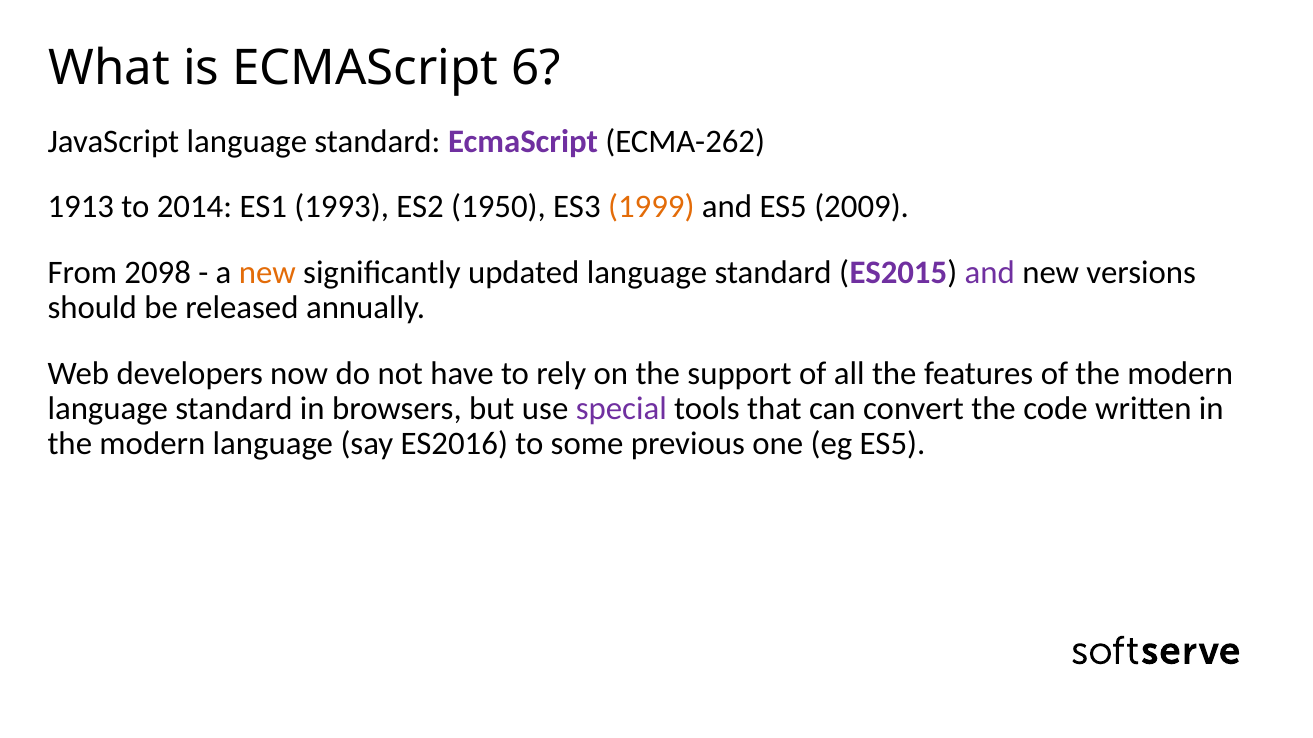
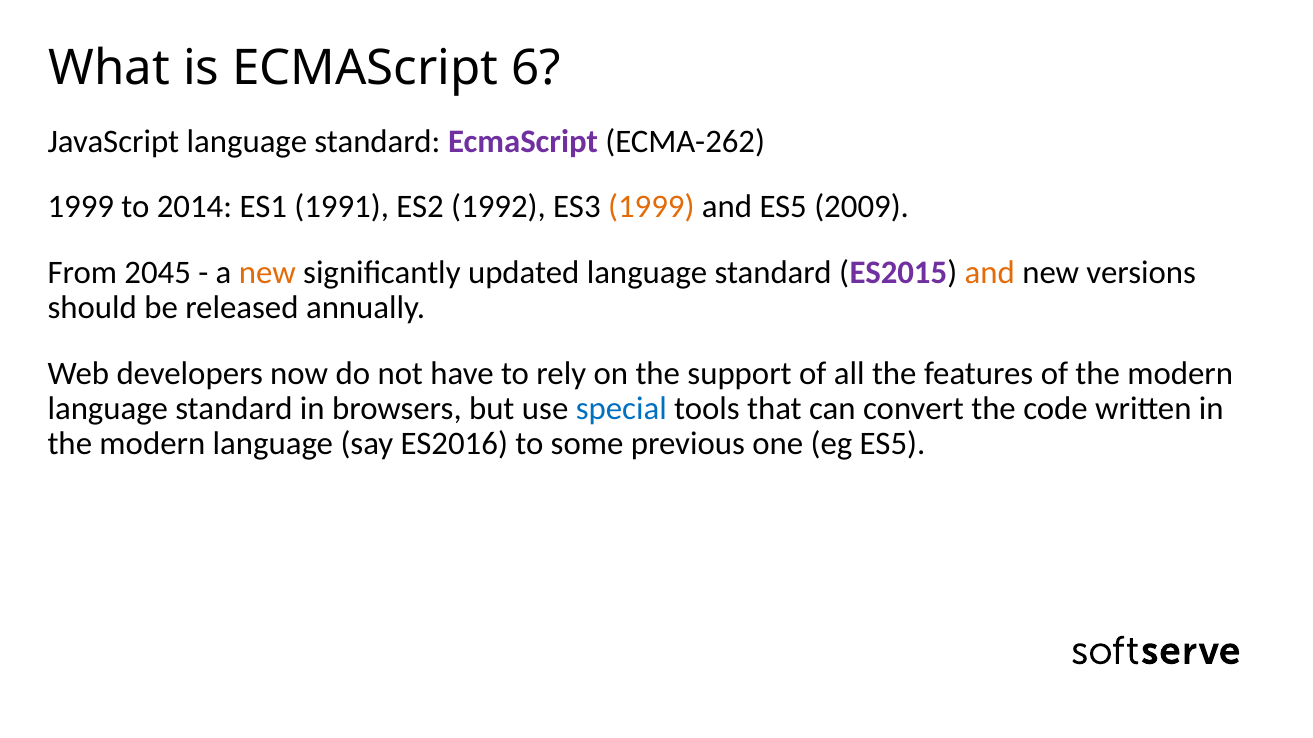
1913 at (81, 207): 1913 -> 1999
1993: 1993 -> 1991
1950: 1950 -> 1992
2098: 2098 -> 2045
and at (990, 273) colour: purple -> orange
special colour: purple -> blue
